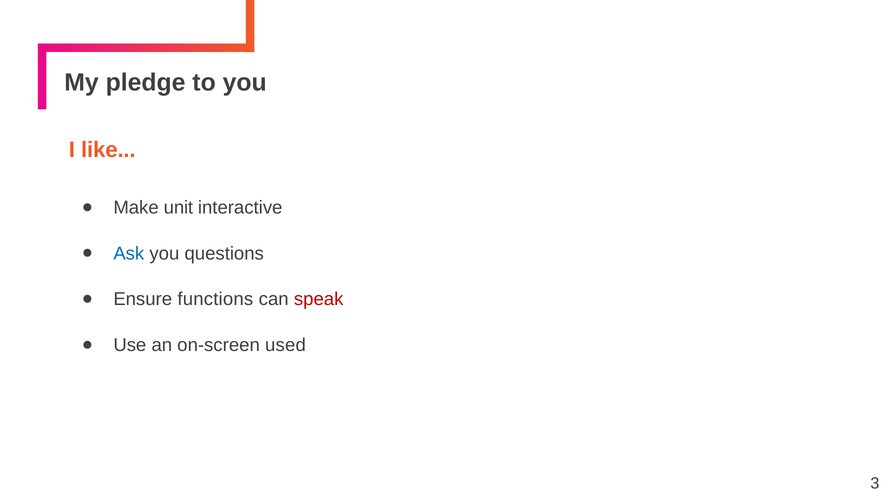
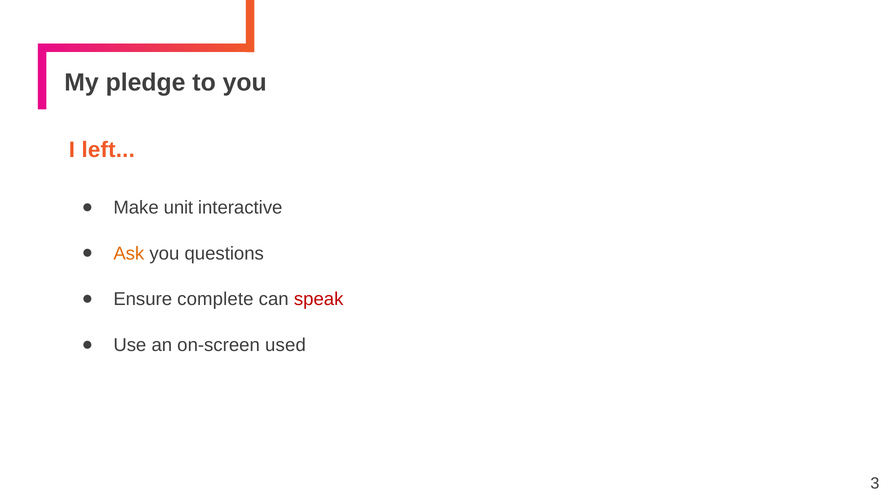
like: like -> left
Ask colour: blue -> orange
functions: functions -> complete
